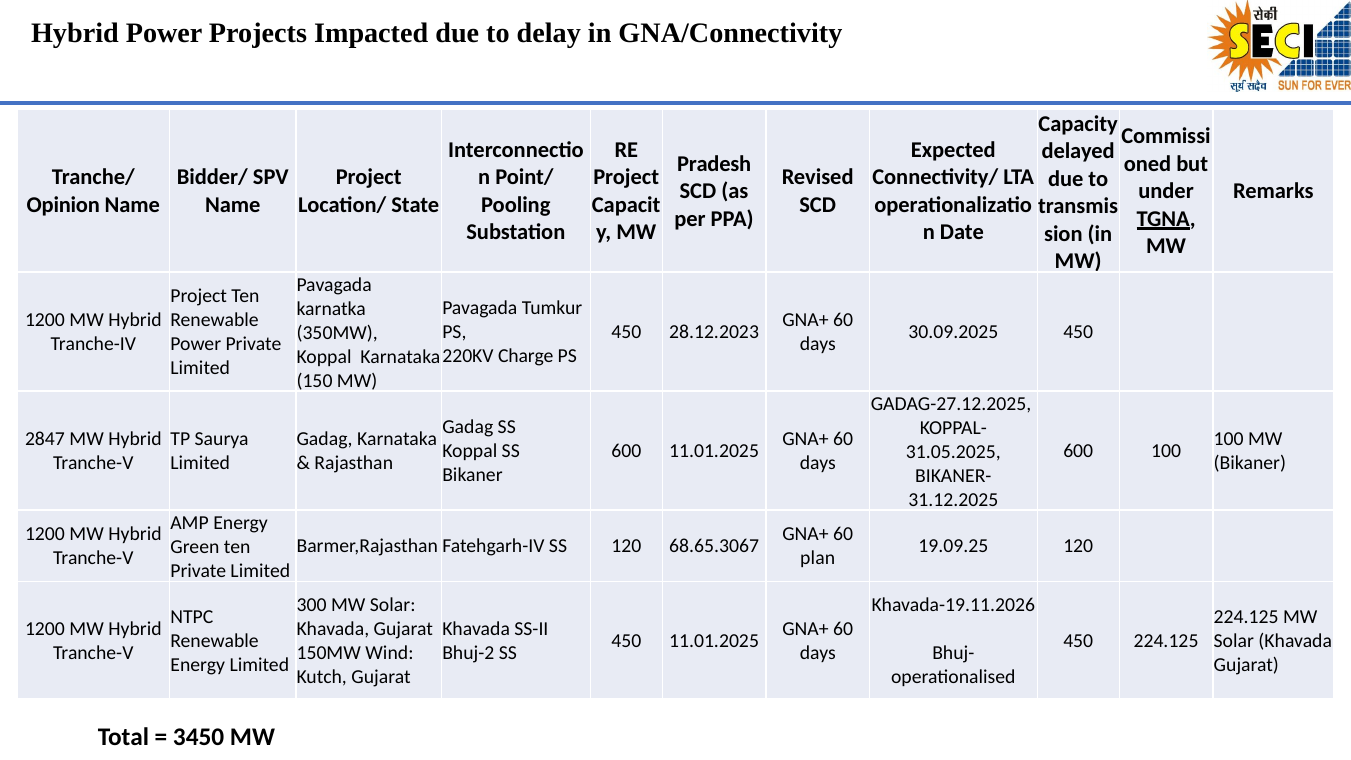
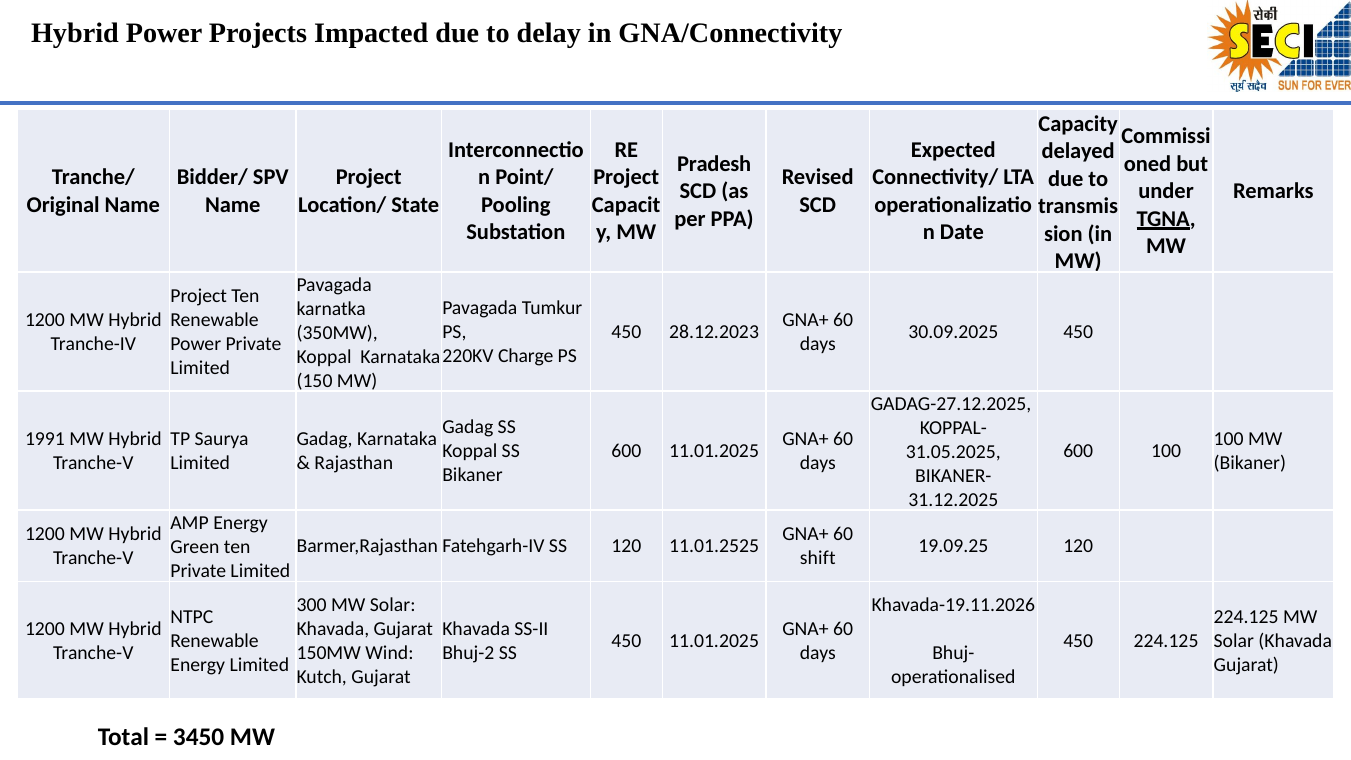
Opinion: Opinion -> Original
2847: 2847 -> 1991
68.65.3067: 68.65.3067 -> 11.01.2525
plan: plan -> shift
